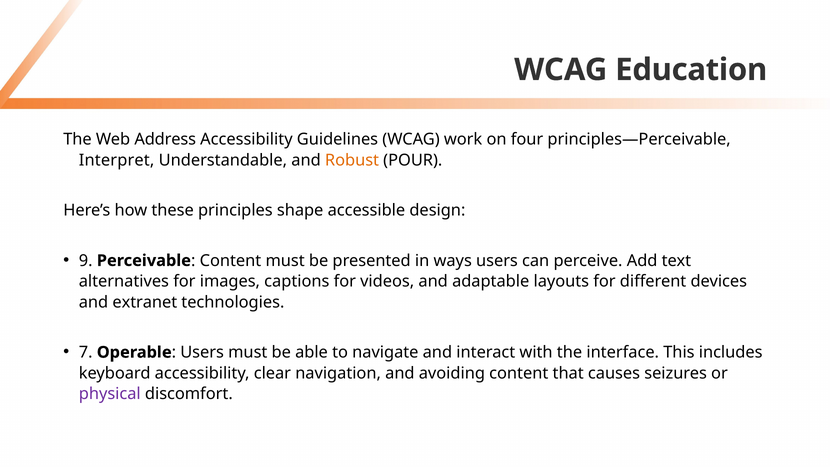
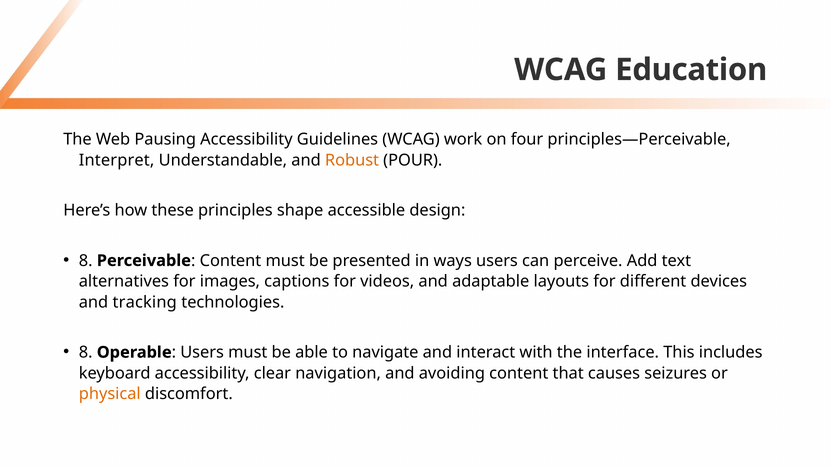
Address: Address -> Pausing
9 at (86, 261): 9 -> 8
extranet: extranet -> tracking
7 at (86, 352): 7 -> 8
physical colour: purple -> orange
